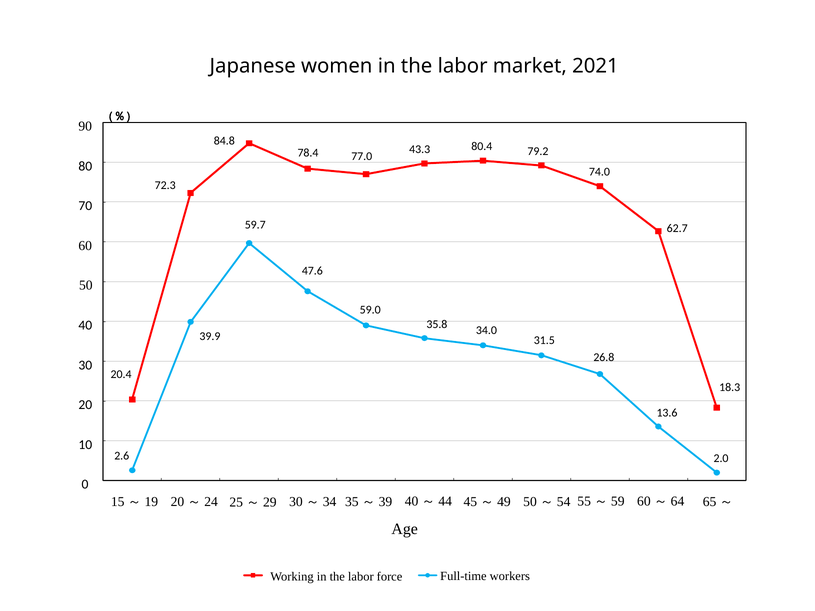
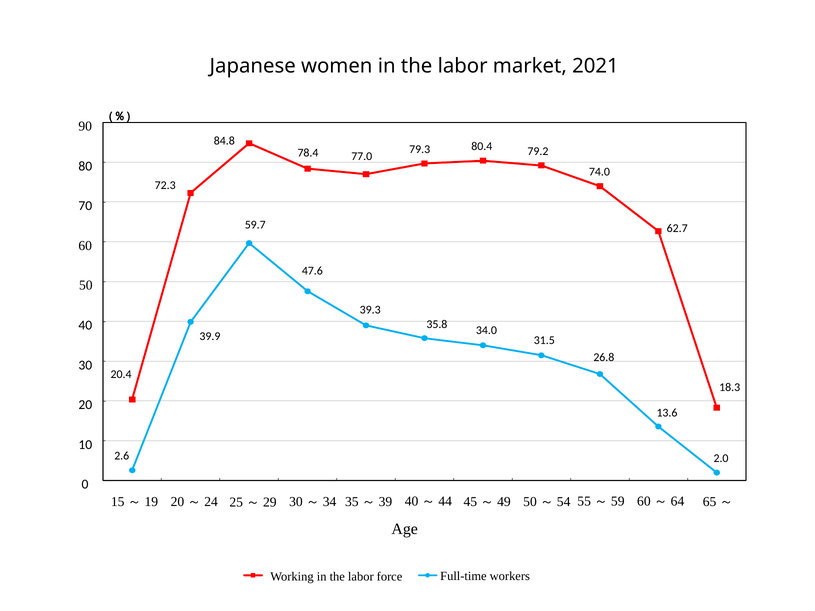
43.3: 43.3 -> 79.3
59.0: 59.0 -> 39.3
